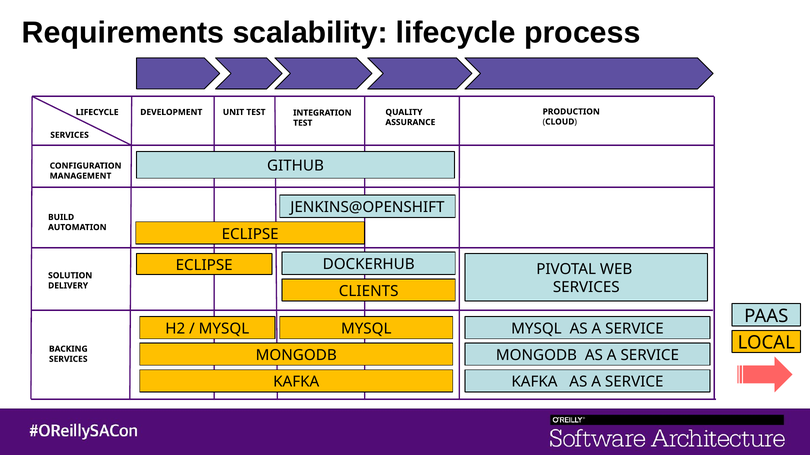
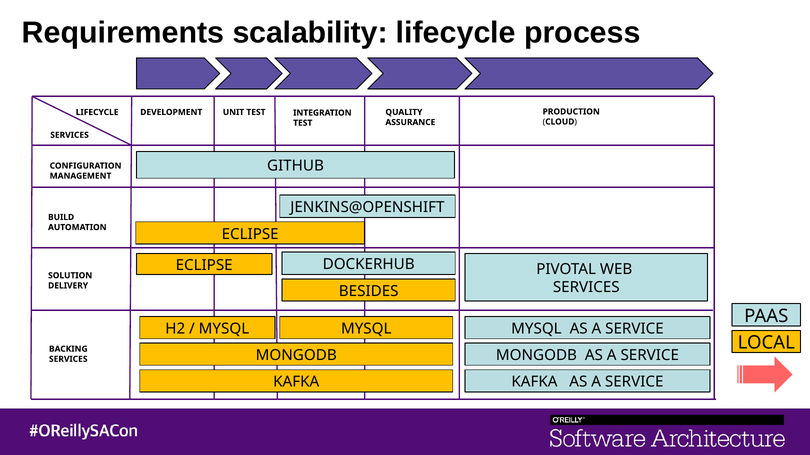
CLIENTS: CLIENTS -> BESIDES
